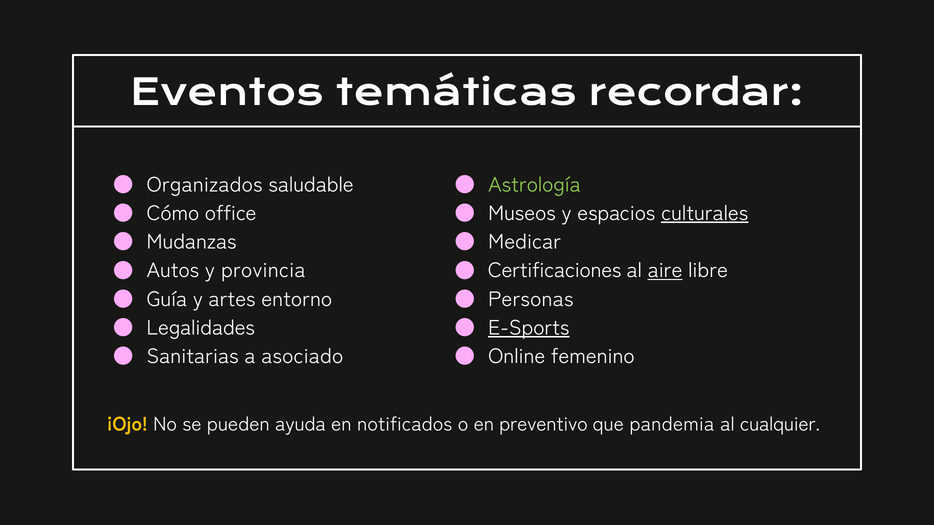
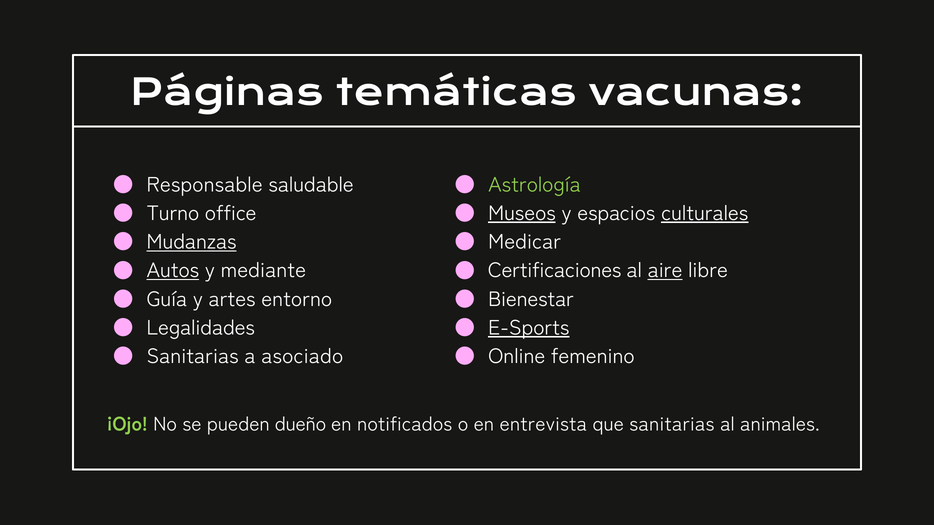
Eventos: Eventos -> Páginas
recordar: recordar -> vacunas
Organizados: Organizados -> Responsable
Cómo: Cómo -> Turno
Museos underline: none -> present
Mudanzas underline: none -> present
Autos underline: none -> present
provincia: provincia -> mediante
Personas: Personas -> Bienestar
¡Ojo colour: yellow -> light green
ayuda: ayuda -> dueño
preventivo: preventivo -> entrevista
que pandemia: pandemia -> sanitarias
cualquier: cualquier -> animales
